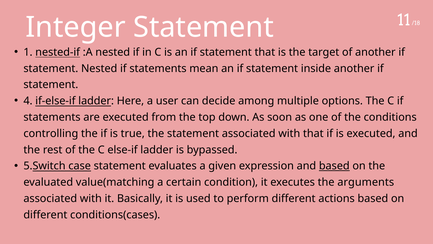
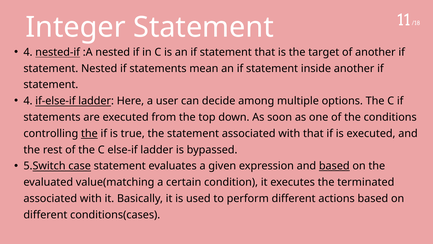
1 at (28, 52): 1 -> 4
the at (89, 133) underline: none -> present
arguments: arguments -> terminated
